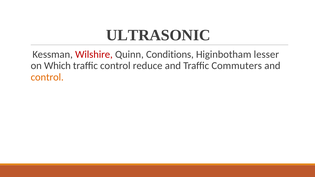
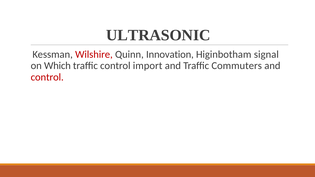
Conditions: Conditions -> Innovation
lesser: lesser -> signal
reduce: reduce -> import
control at (47, 77) colour: orange -> red
